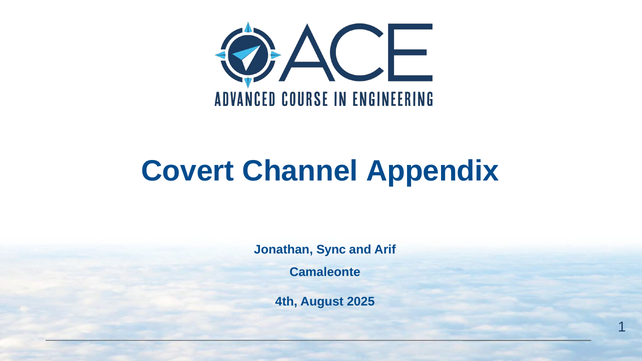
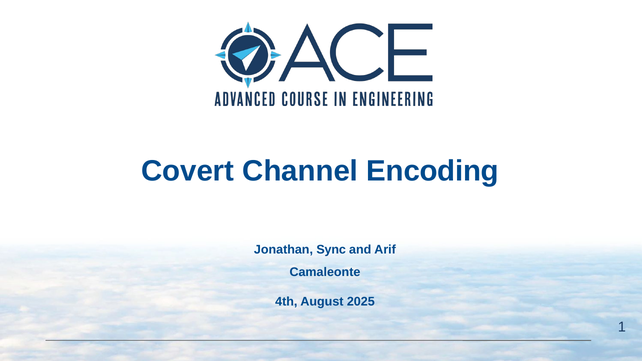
Appendix: Appendix -> Encoding
